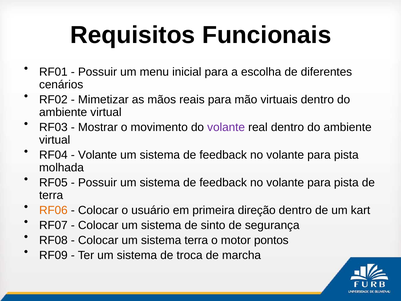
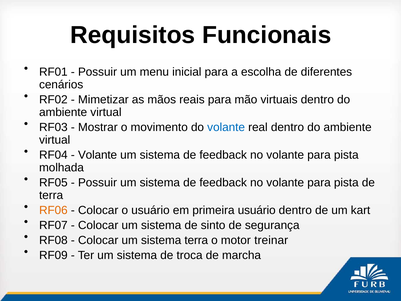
volante at (226, 127) colour: purple -> blue
primeira direção: direção -> usuário
pontos: pontos -> treinar
